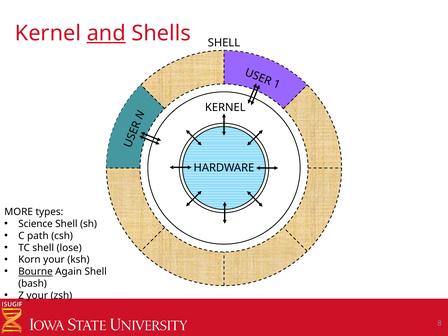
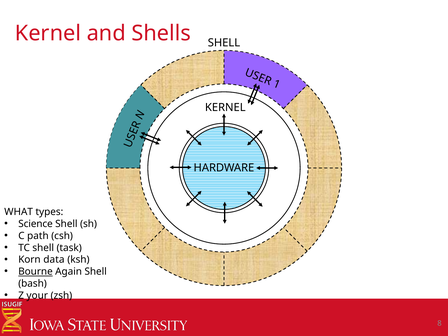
and underline: present -> none
MORE: MORE -> WHAT
lose: lose -> task
Korn your: your -> data
